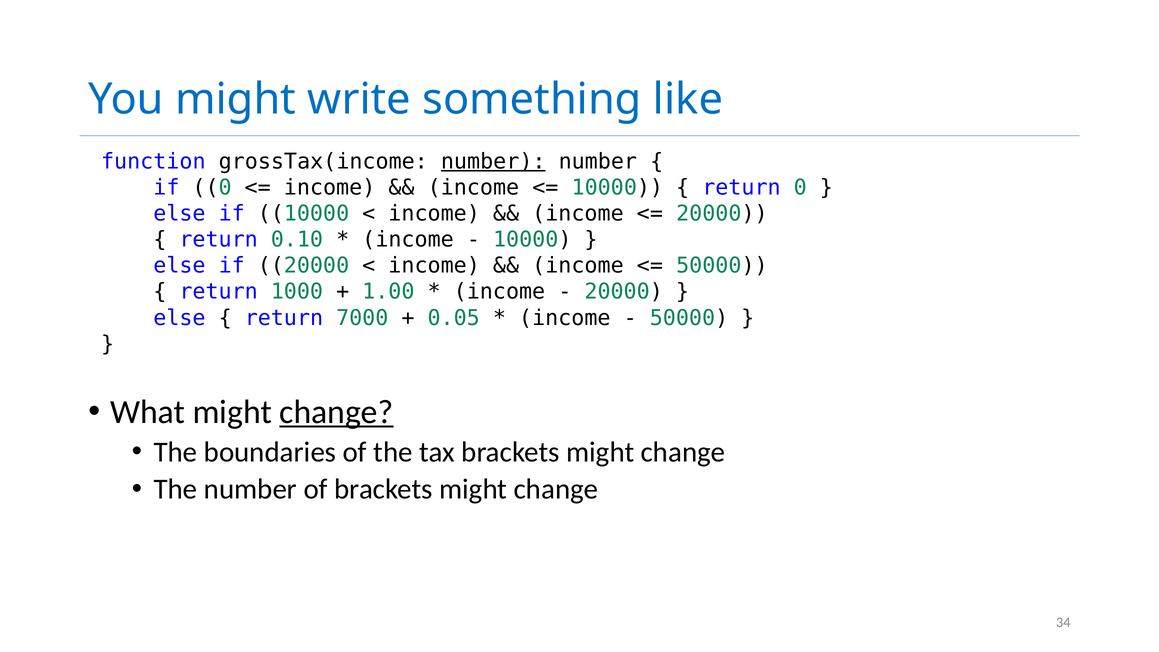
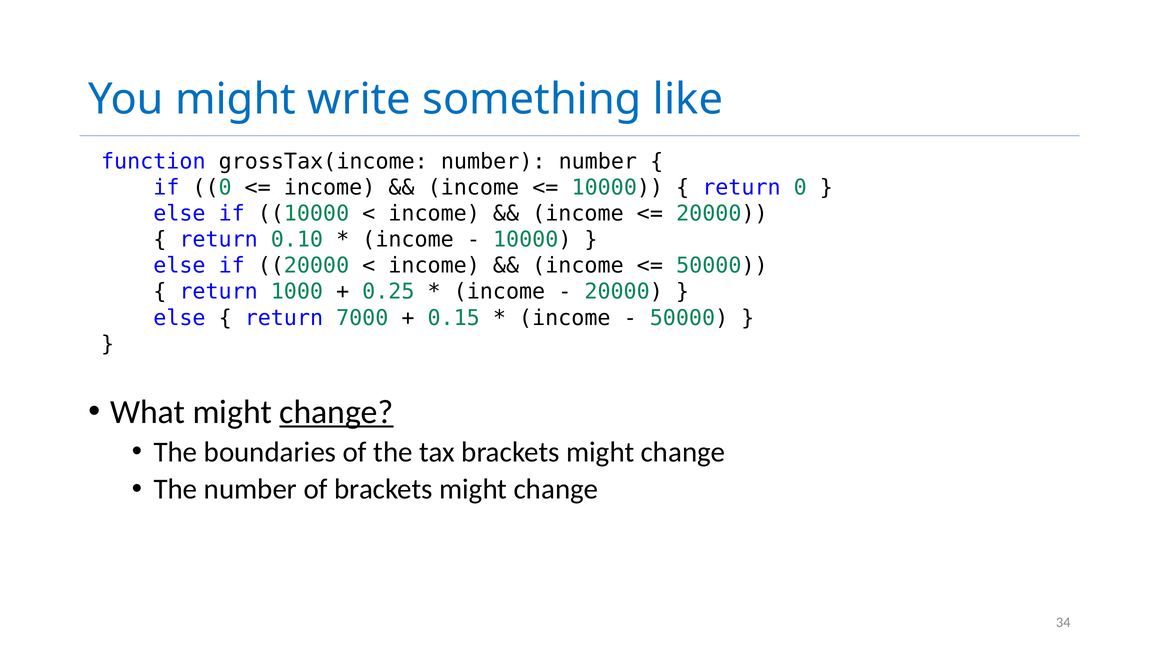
number at (493, 161) underline: present -> none
1.00: 1.00 -> 0.25
0.05: 0.05 -> 0.15
